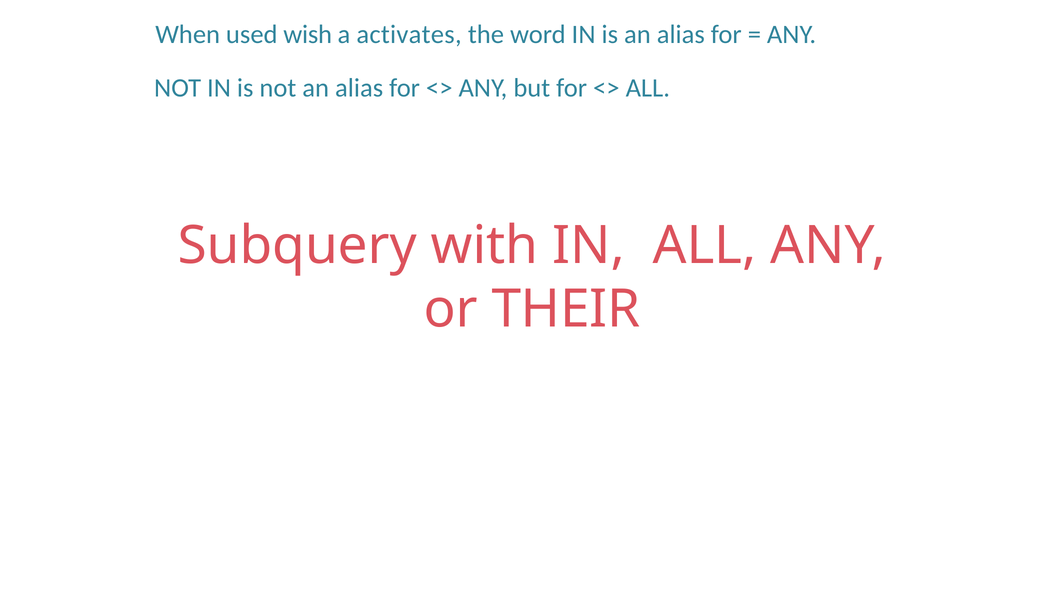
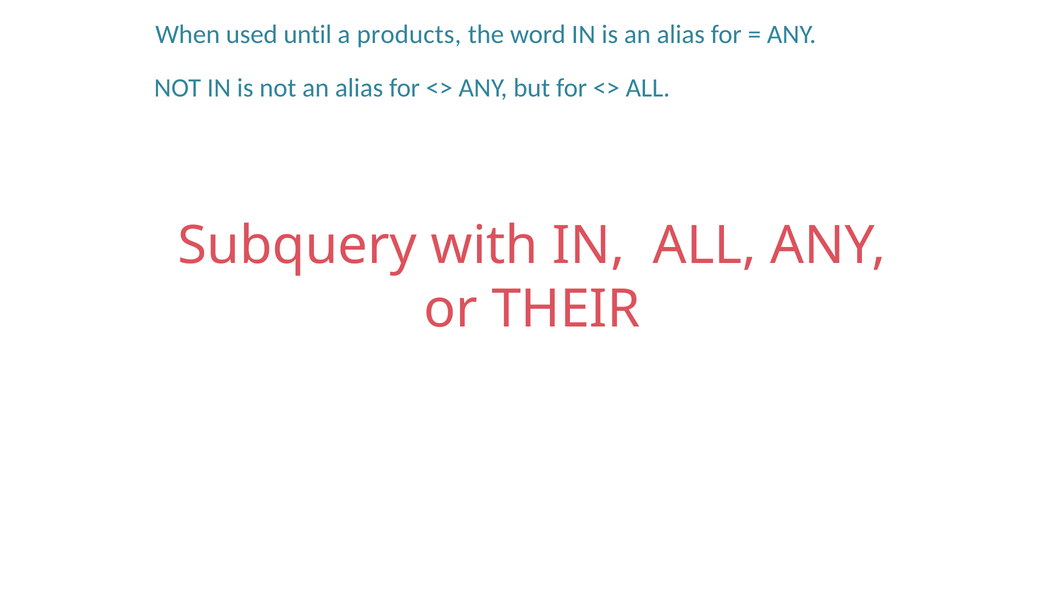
wish: wish -> until
activates: activates -> products
